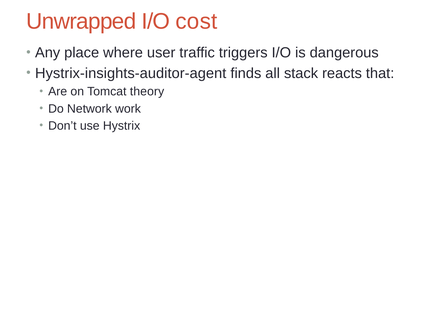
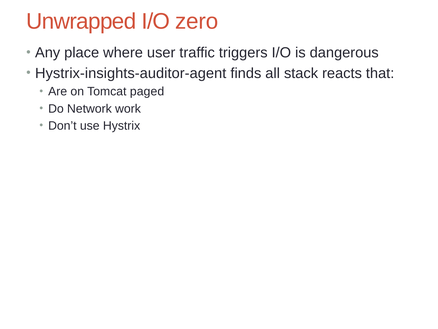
cost: cost -> zero
theory: theory -> paged
